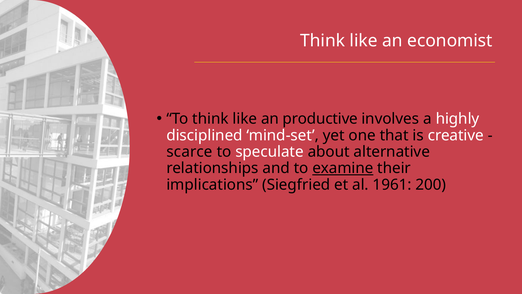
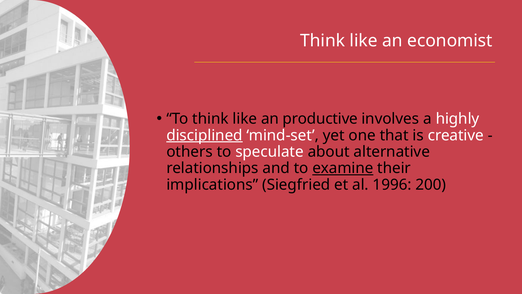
disciplined underline: none -> present
scarce: scarce -> others
1961: 1961 -> 1996
